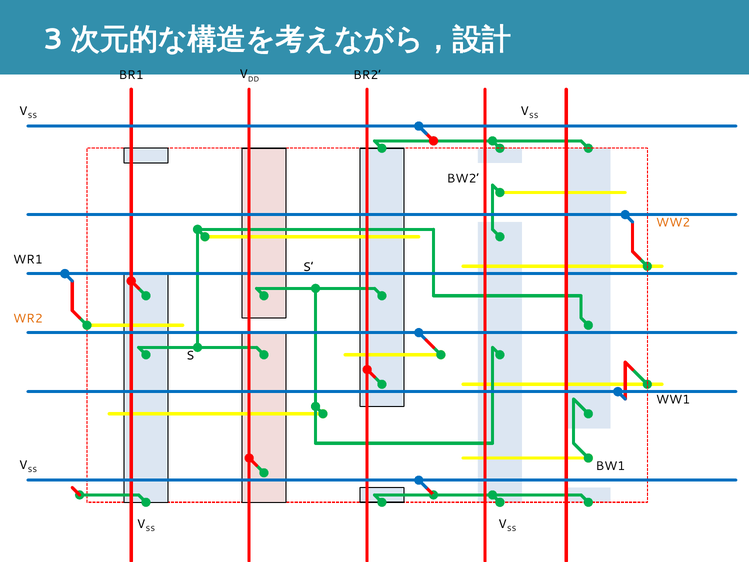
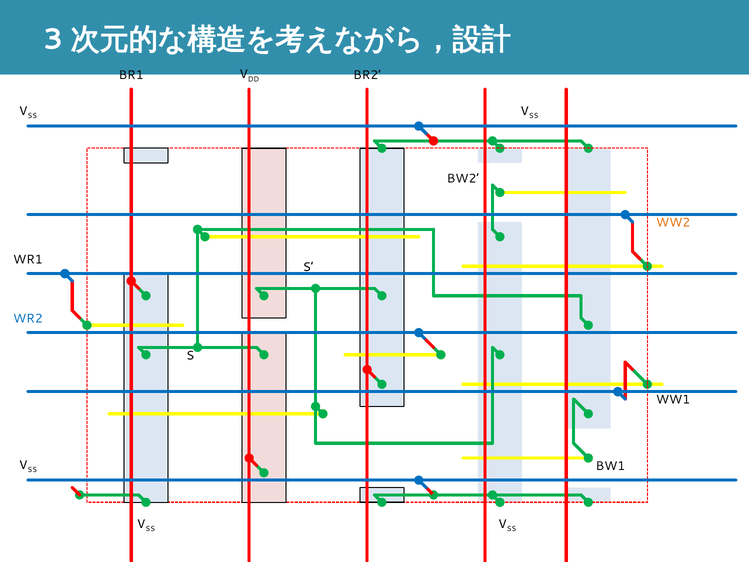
WR2 colour: orange -> blue
